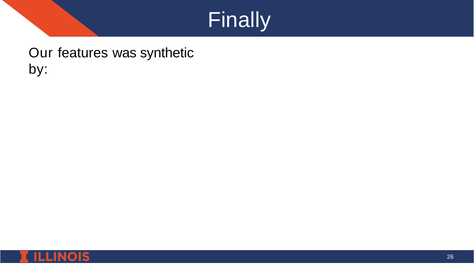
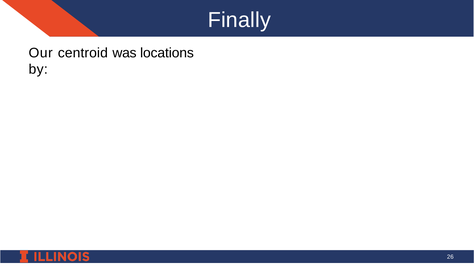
features: features -> centroid
synthetic: synthetic -> locations
